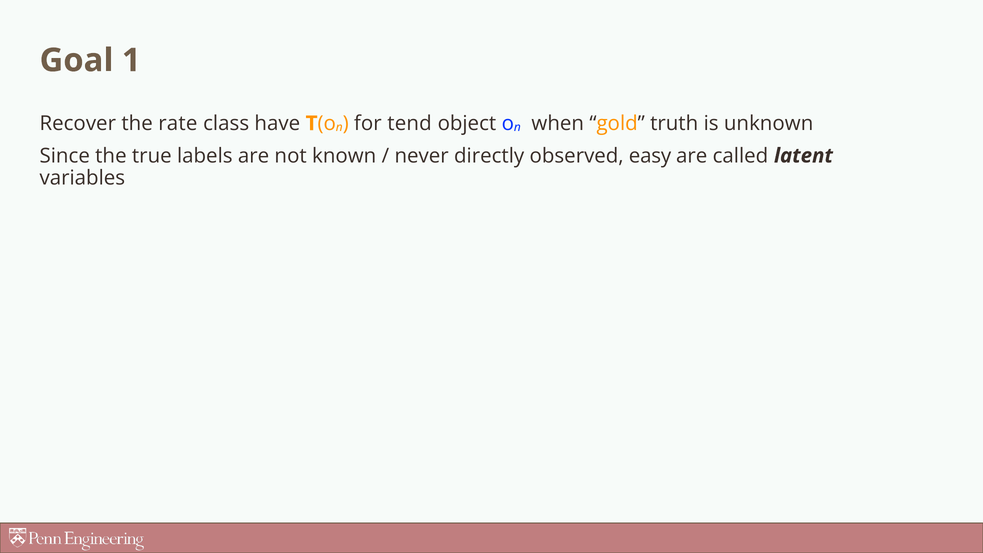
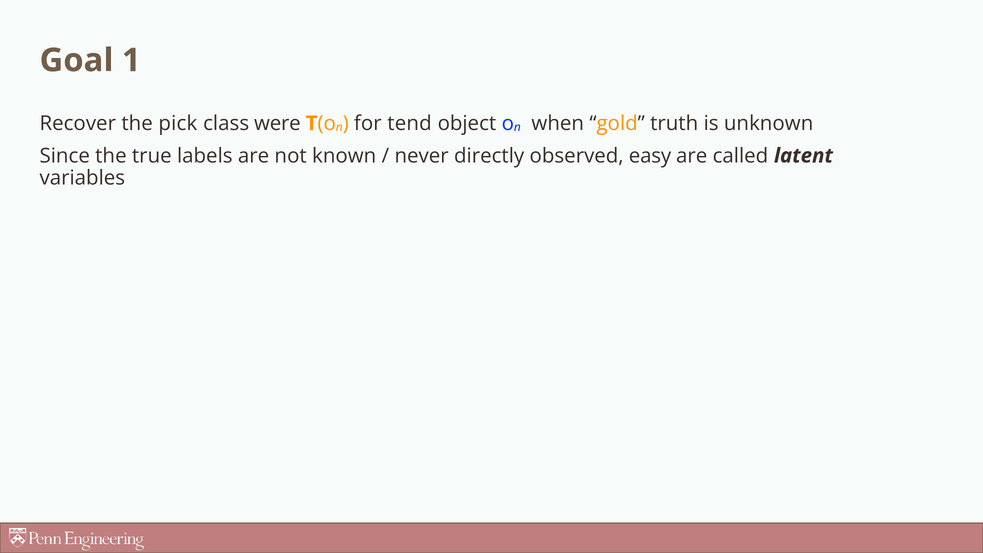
rate: rate -> pick
have: have -> were
